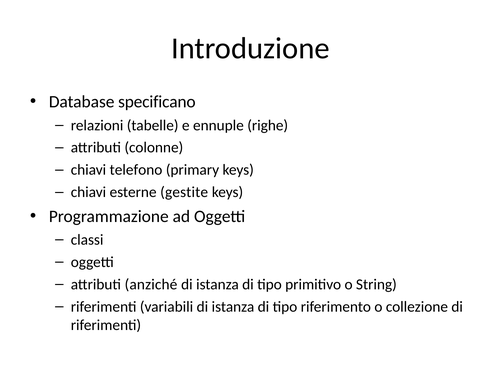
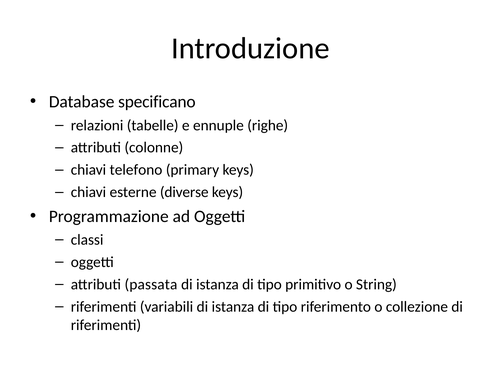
gestite: gestite -> diverse
anziché: anziché -> passata
